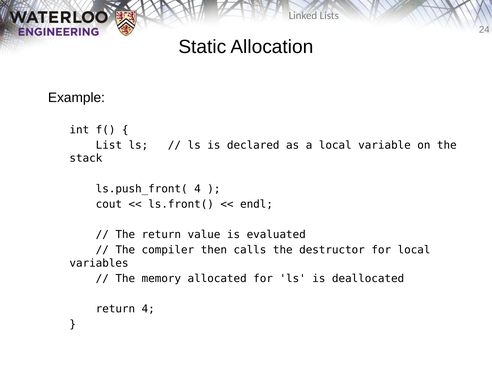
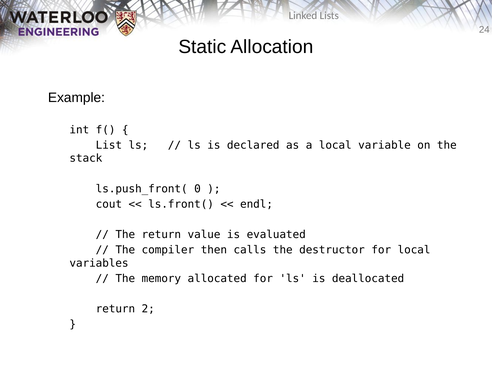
ls.push_front( 4: 4 -> 0
return 4: 4 -> 2
